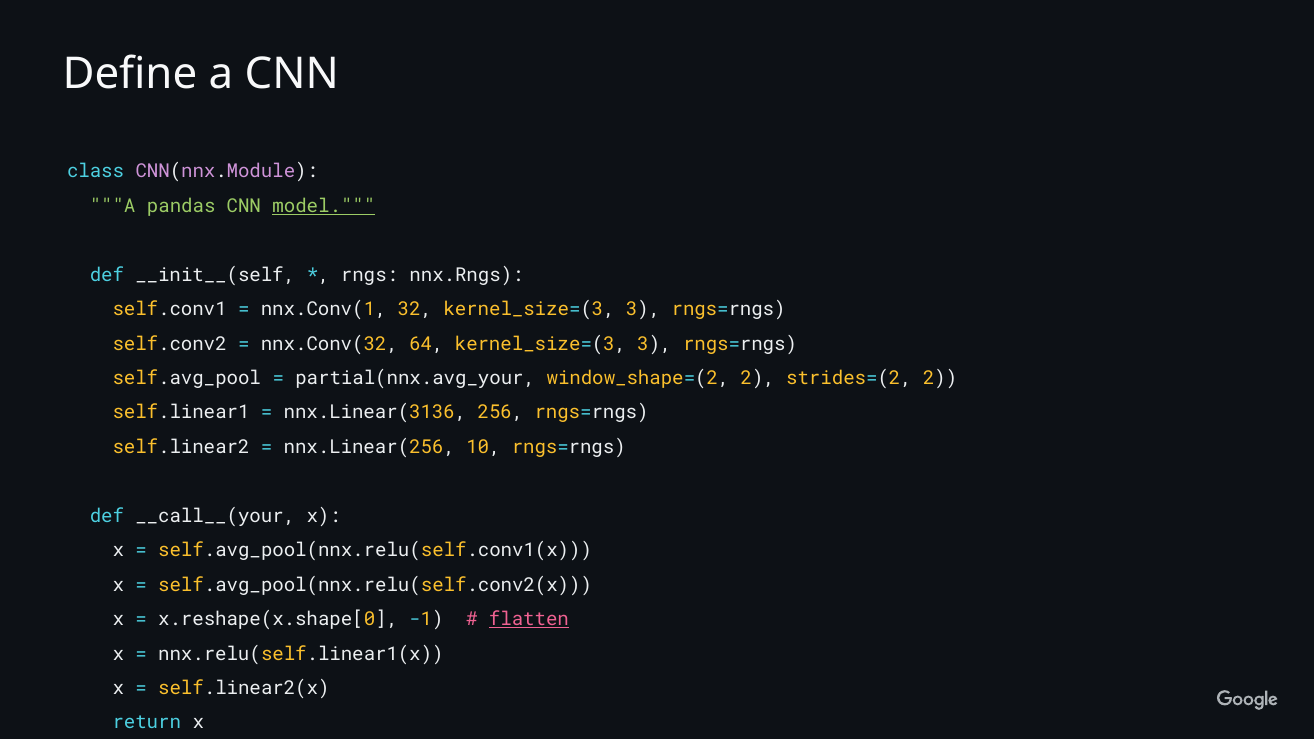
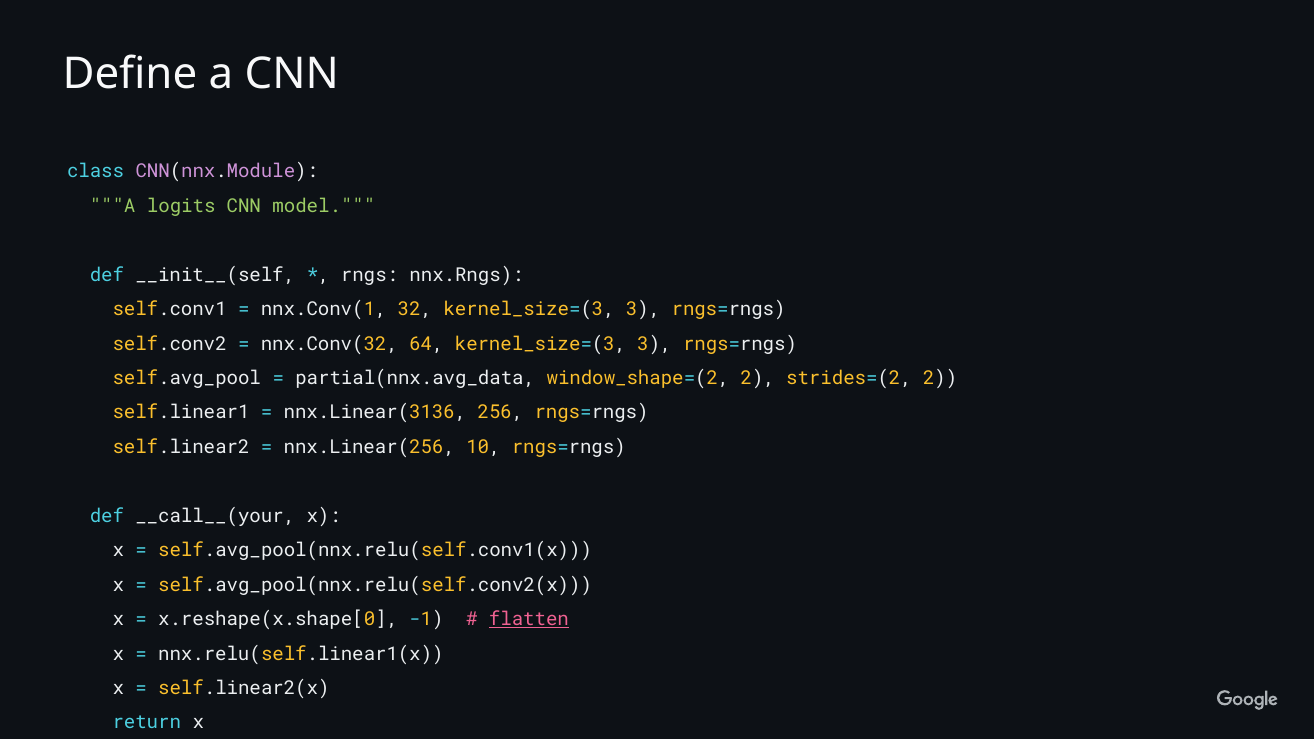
pandas: pandas -> logits
model underline: present -> none
partial(nnx.avg_your: partial(nnx.avg_your -> partial(nnx.avg_data
